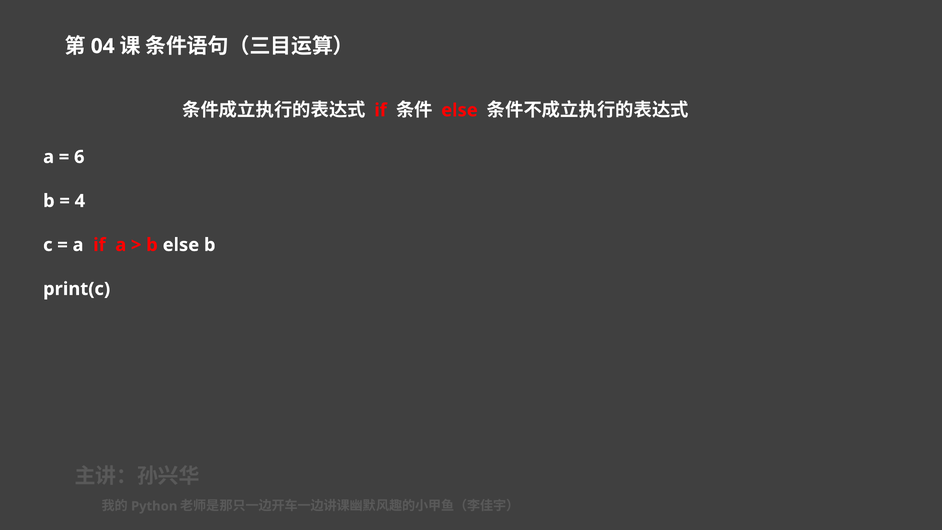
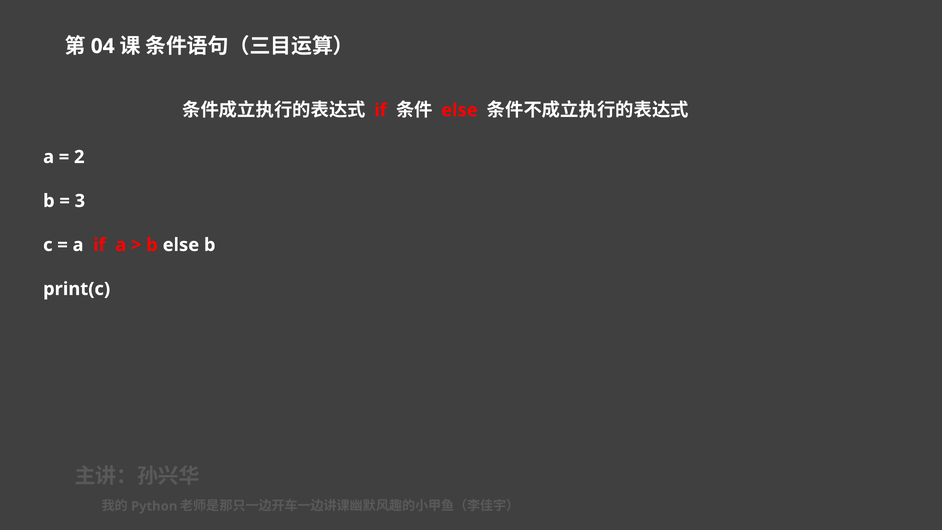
6: 6 -> 2
4: 4 -> 3
